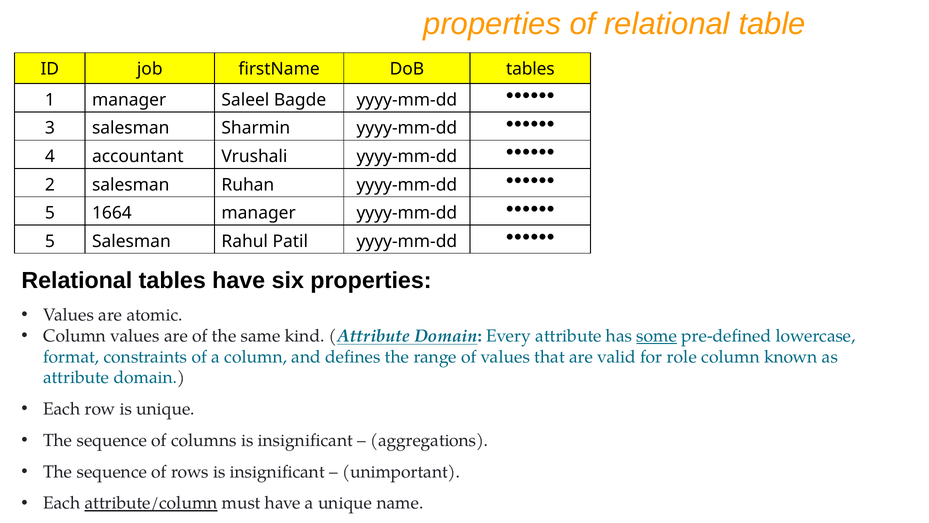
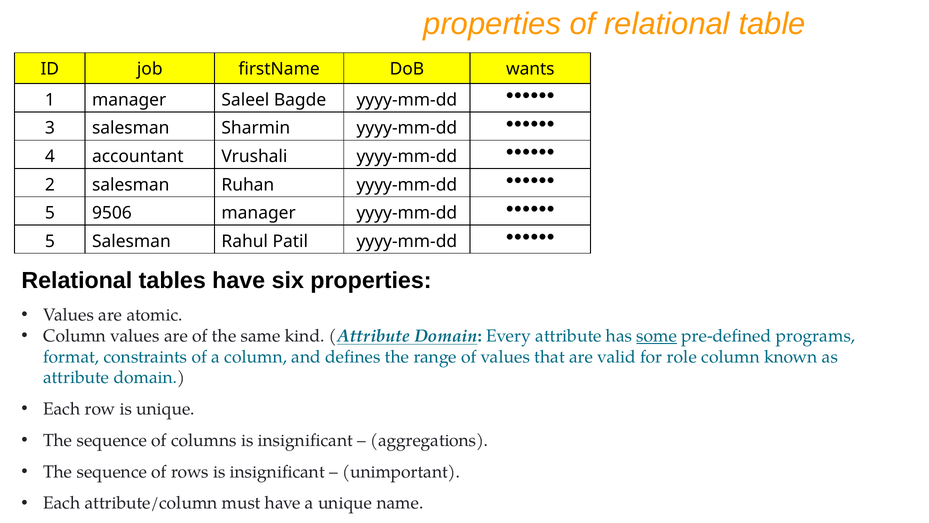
DoB tables: tables -> wants
1664: 1664 -> 9506
lowercase: lowercase -> programs
attribute/column underline: present -> none
